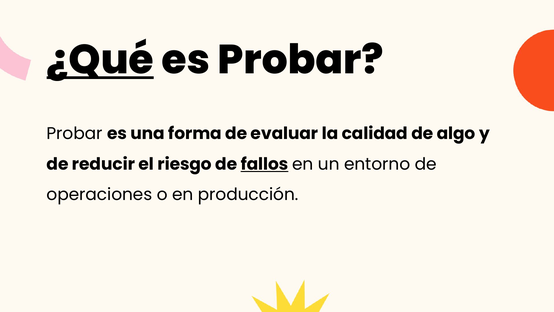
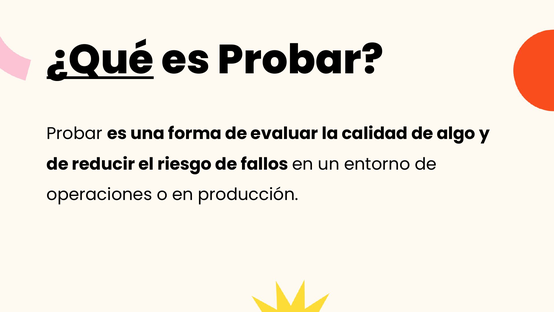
fallos underline: present -> none
